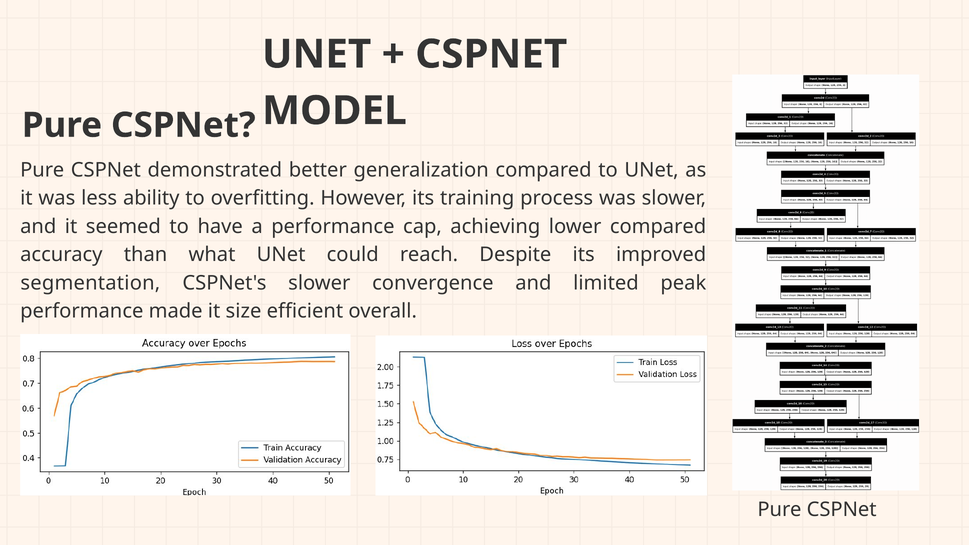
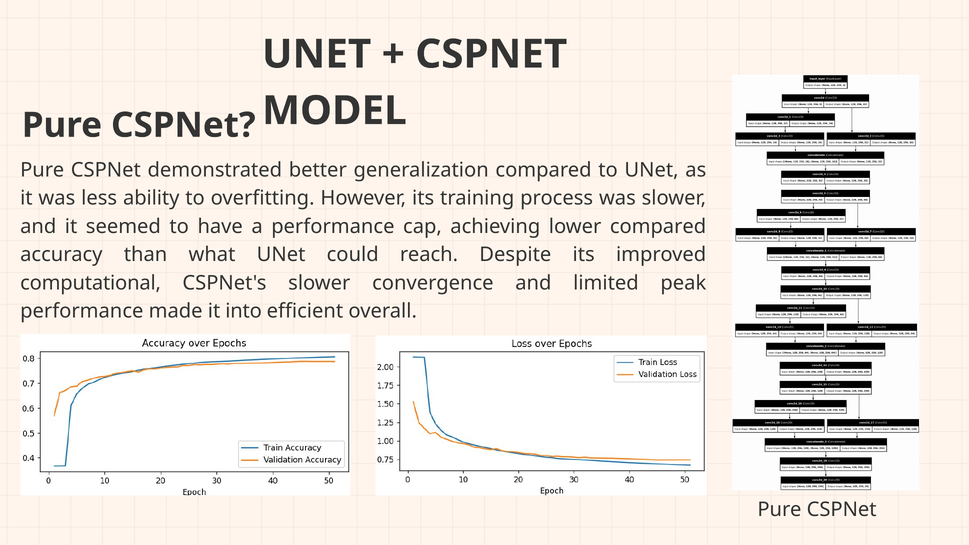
segmentation: segmentation -> computational
size: size -> into
